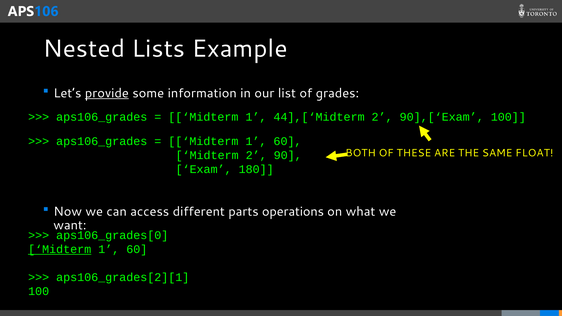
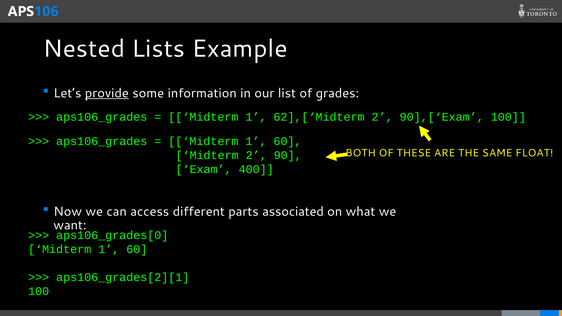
44],[‘Midterm: 44],[‘Midterm -> 62],[‘Midterm
180: 180 -> 400
operations: operations -> associated
Midterm at (60, 249) underline: present -> none
